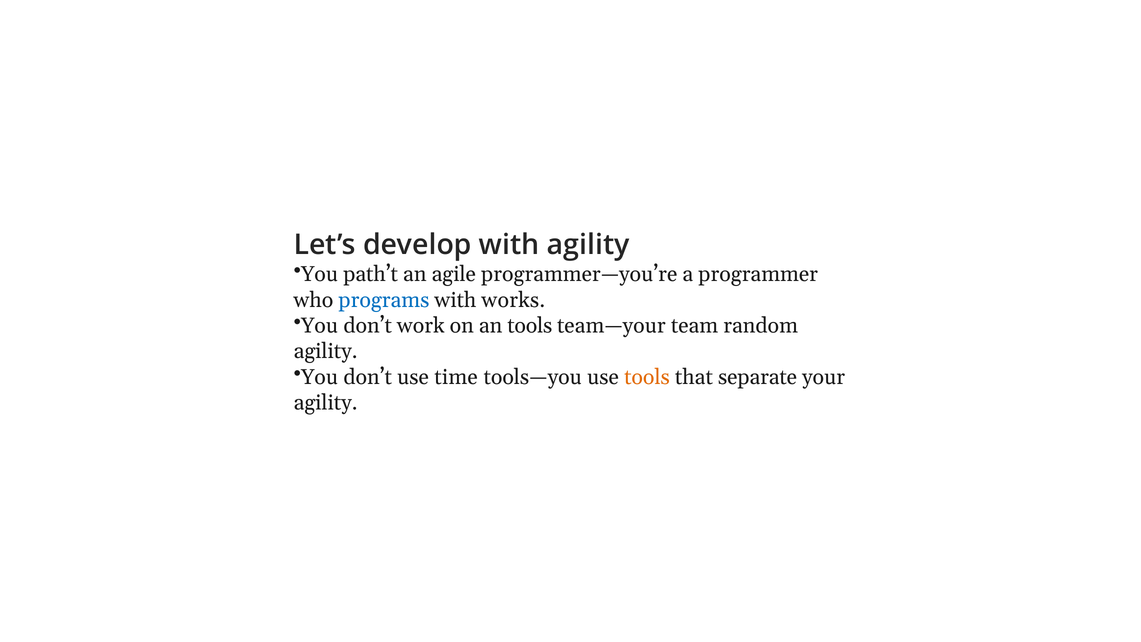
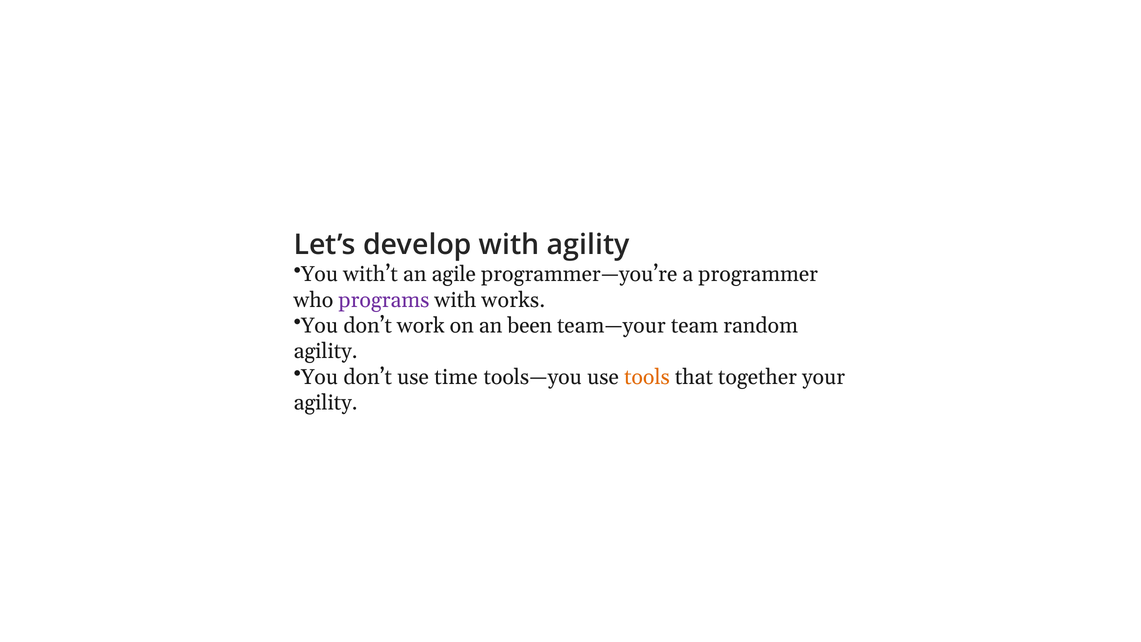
path’t: path’t -> with’t
programs colour: blue -> purple
an tools: tools -> been
separate: separate -> together
